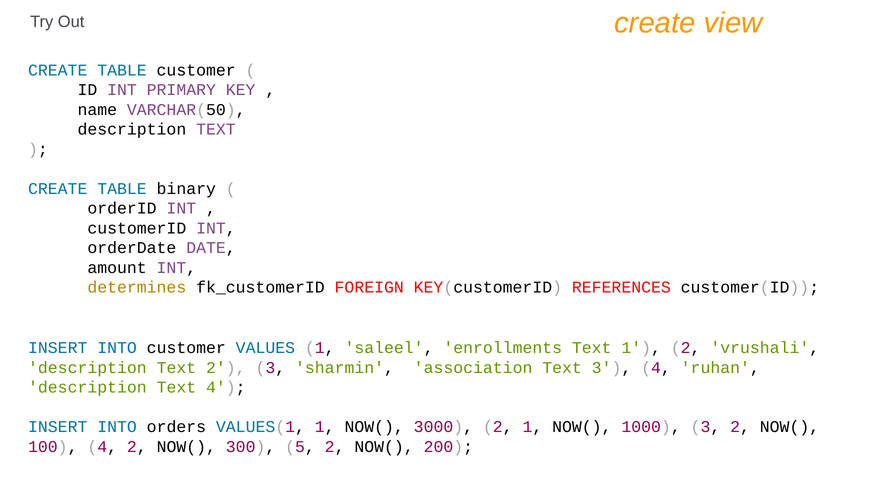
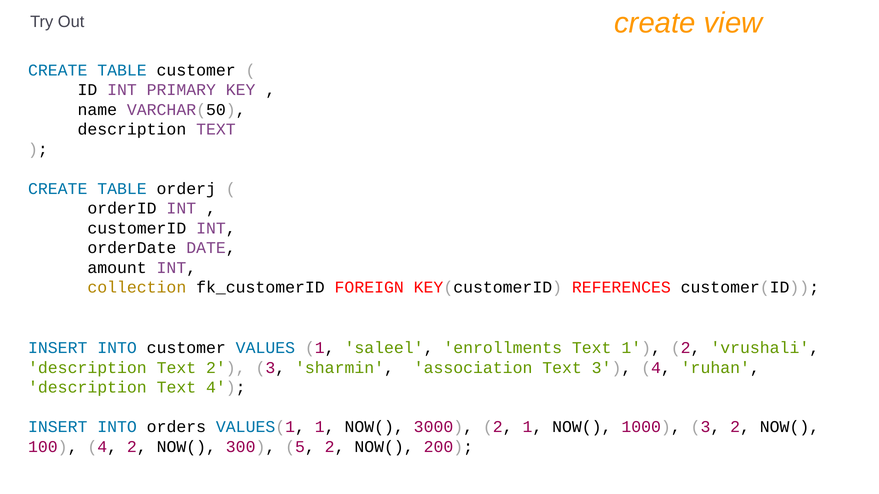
binary: binary -> orderj
determines: determines -> collection
